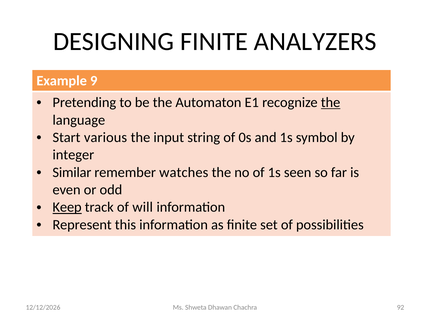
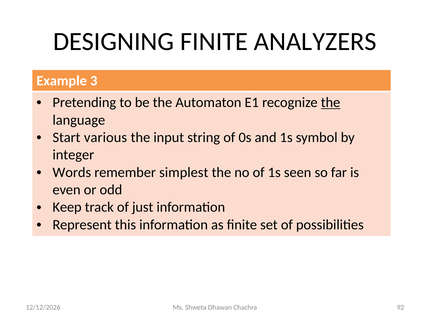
9: 9 -> 3
Similar: Similar -> Words
watches: watches -> simplest
Keep underline: present -> none
will: will -> just
